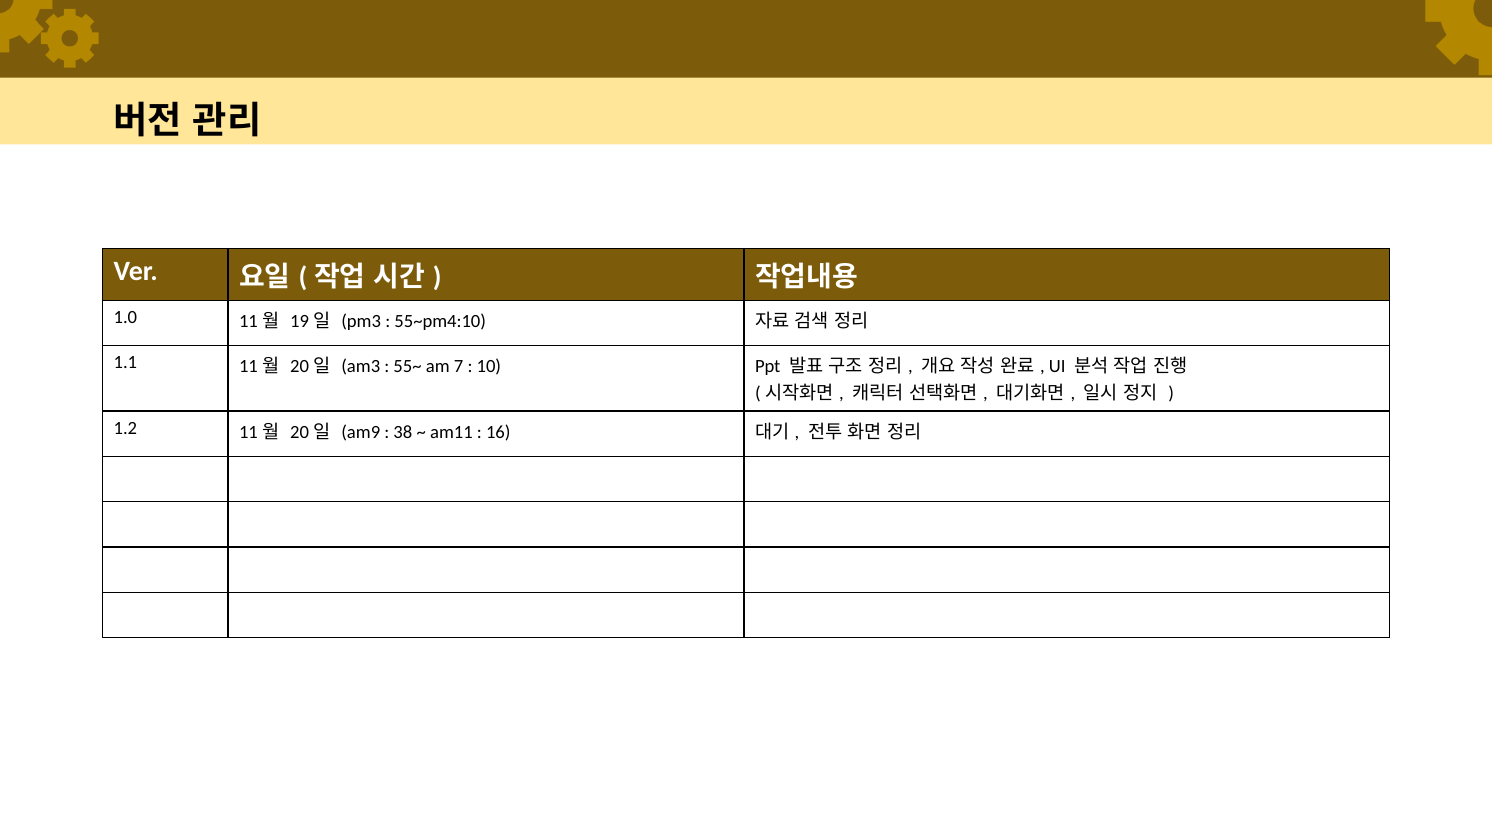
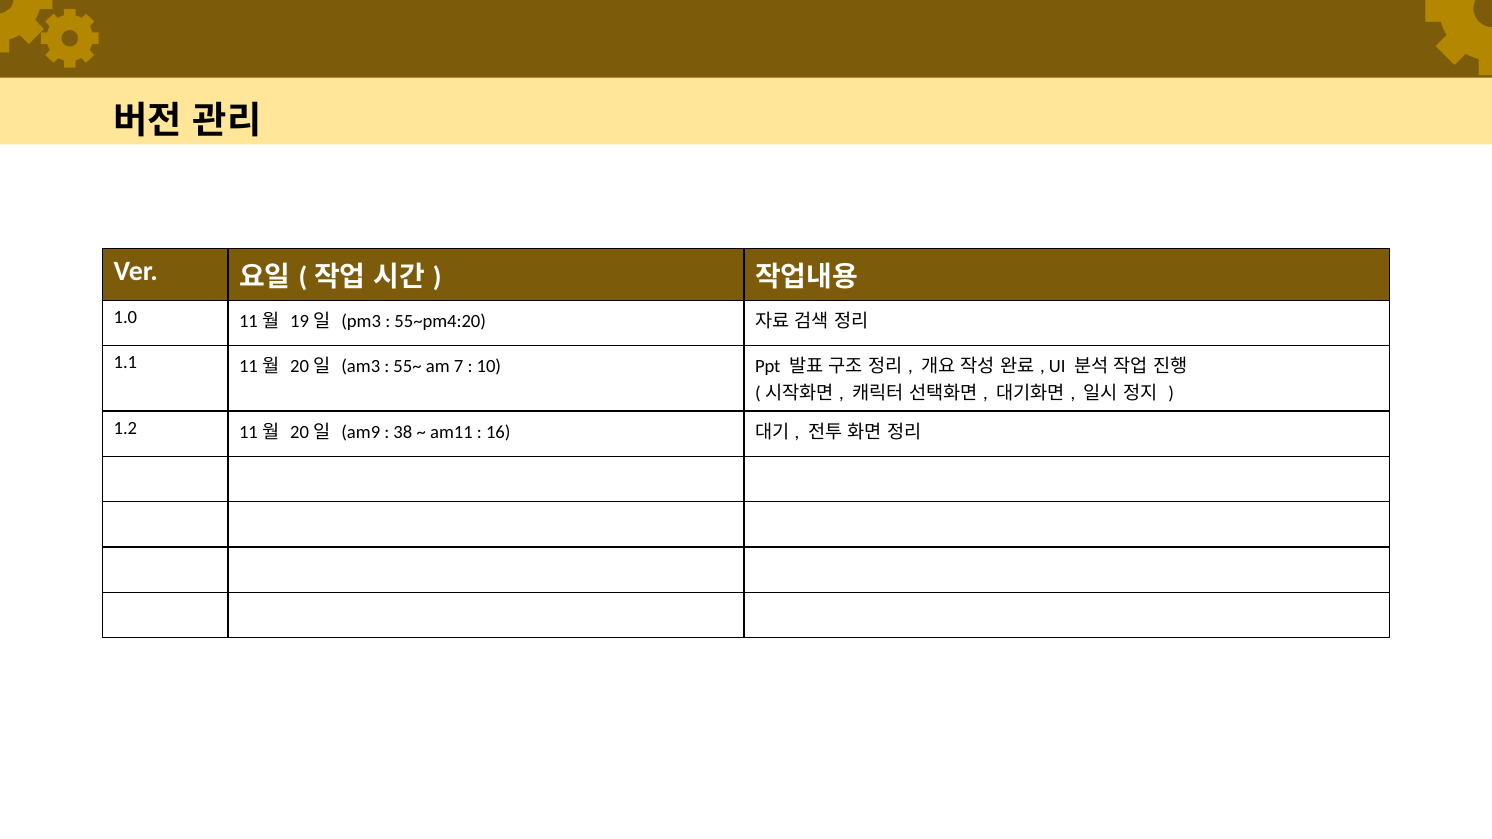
55~pm4:10: 55~pm4:10 -> 55~pm4:20
